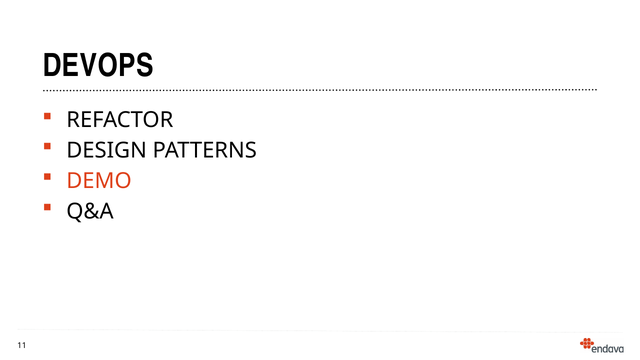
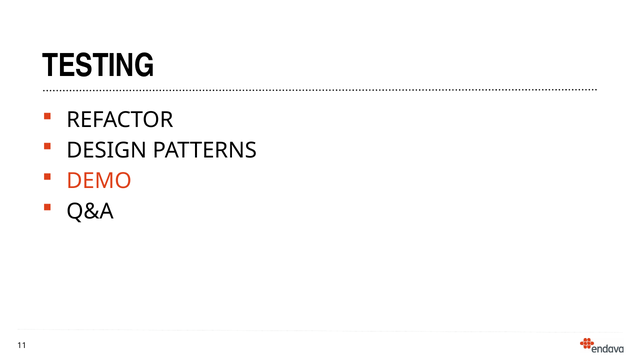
DEVOPS: DEVOPS -> TESTING
